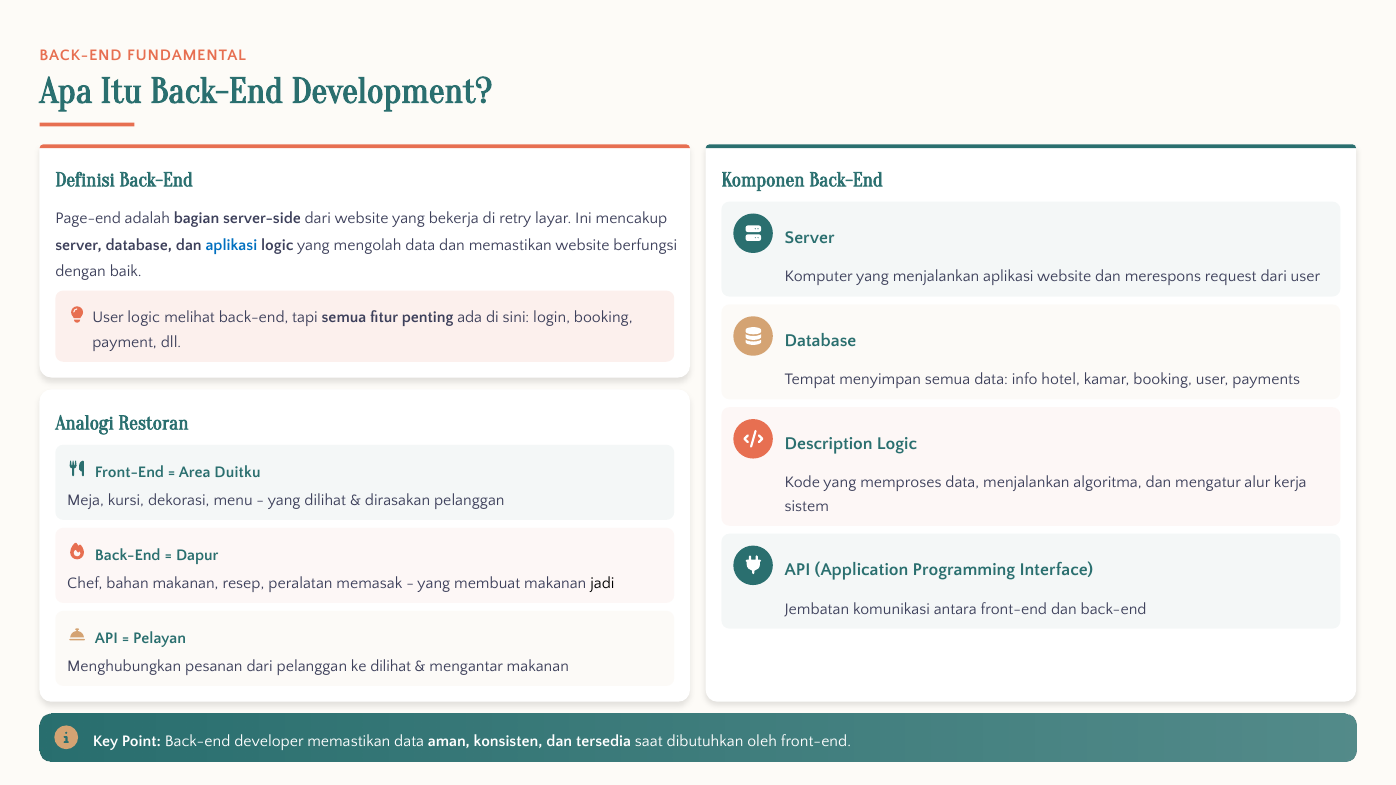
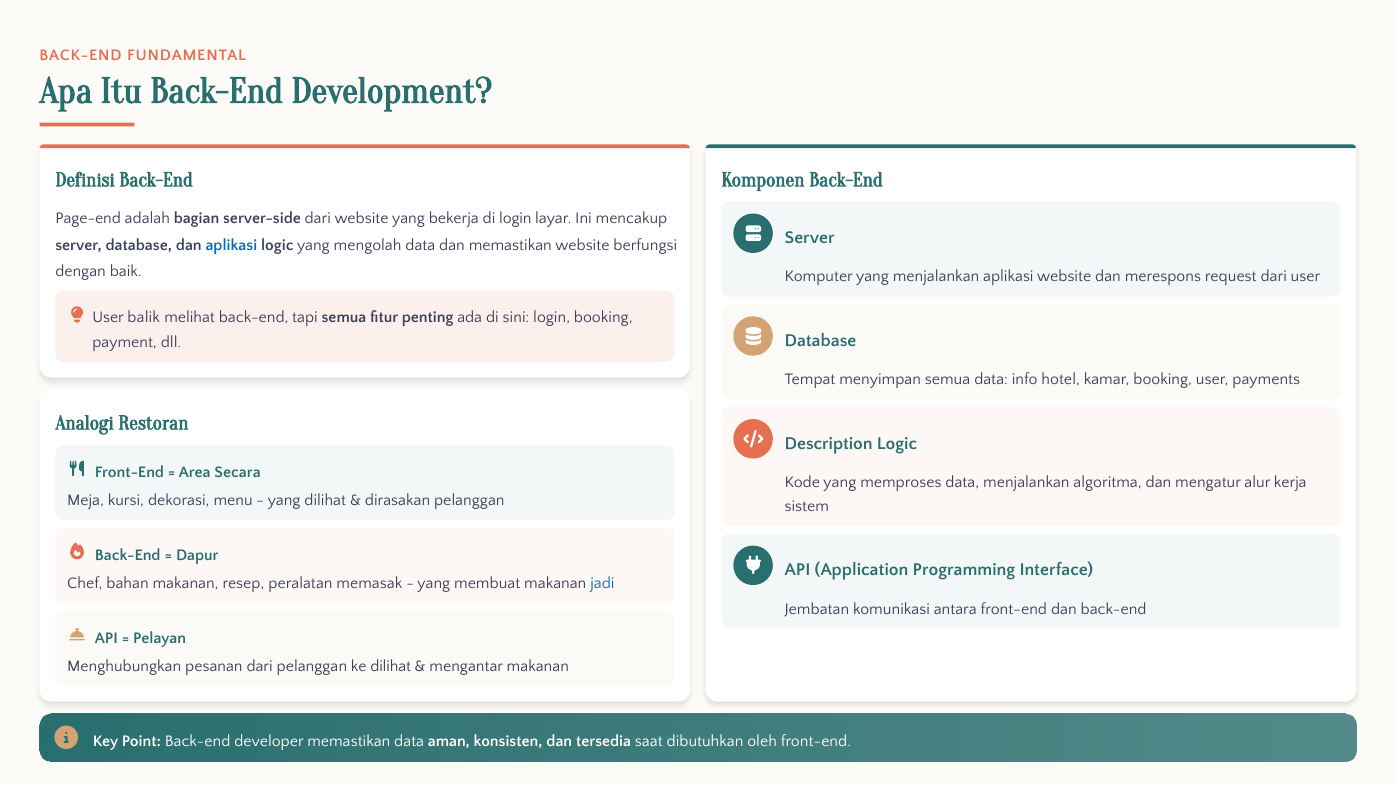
di retry: retry -> login
User logic: logic -> balik
Duitku: Duitku -> Secara
jadi colour: black -> blue
